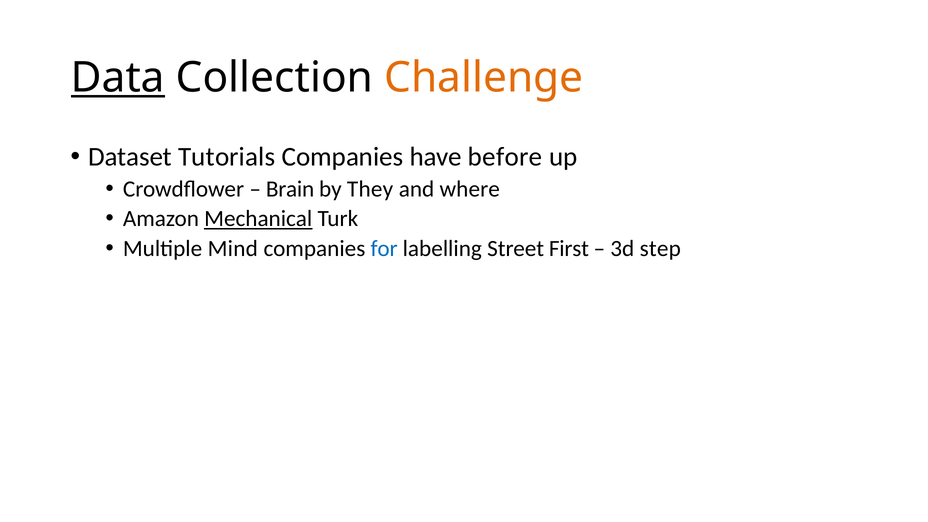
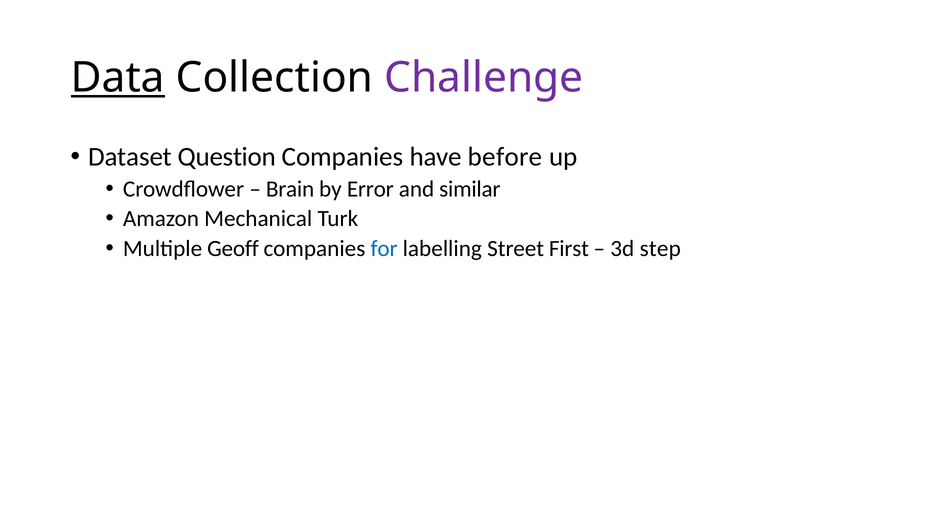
Challenge colour: orange -> purple
Tutorials: Tutorials -> Question
They: They -> Error
where: where -> similar
Mechanical underline: present -> none
Mind: Mind -> Geoff
